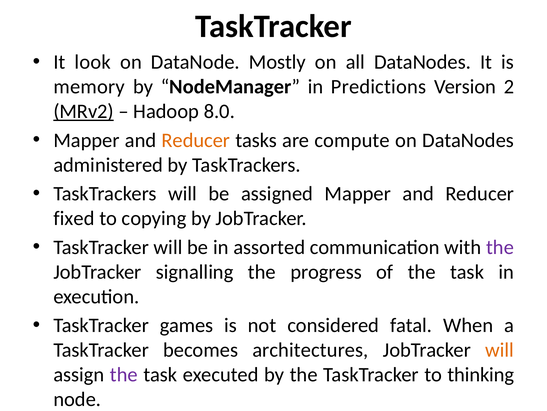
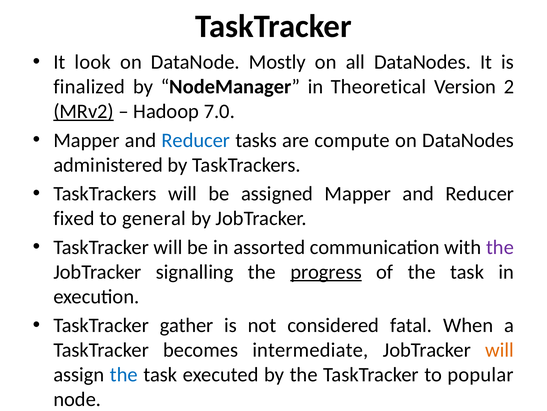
memory: memory -> finalized
Predictions: Predictions -> Theoretical
8.0: 8.0 -> 7.0
Reducer at (196, 140) colour: orange -> blue
copying: copying -> general
progress underline: none -> present
games: games -> gather
architectures: architectures -> intermediate
the at (124, 374) colour: purple -> blue
thinking: thinking -> popular
